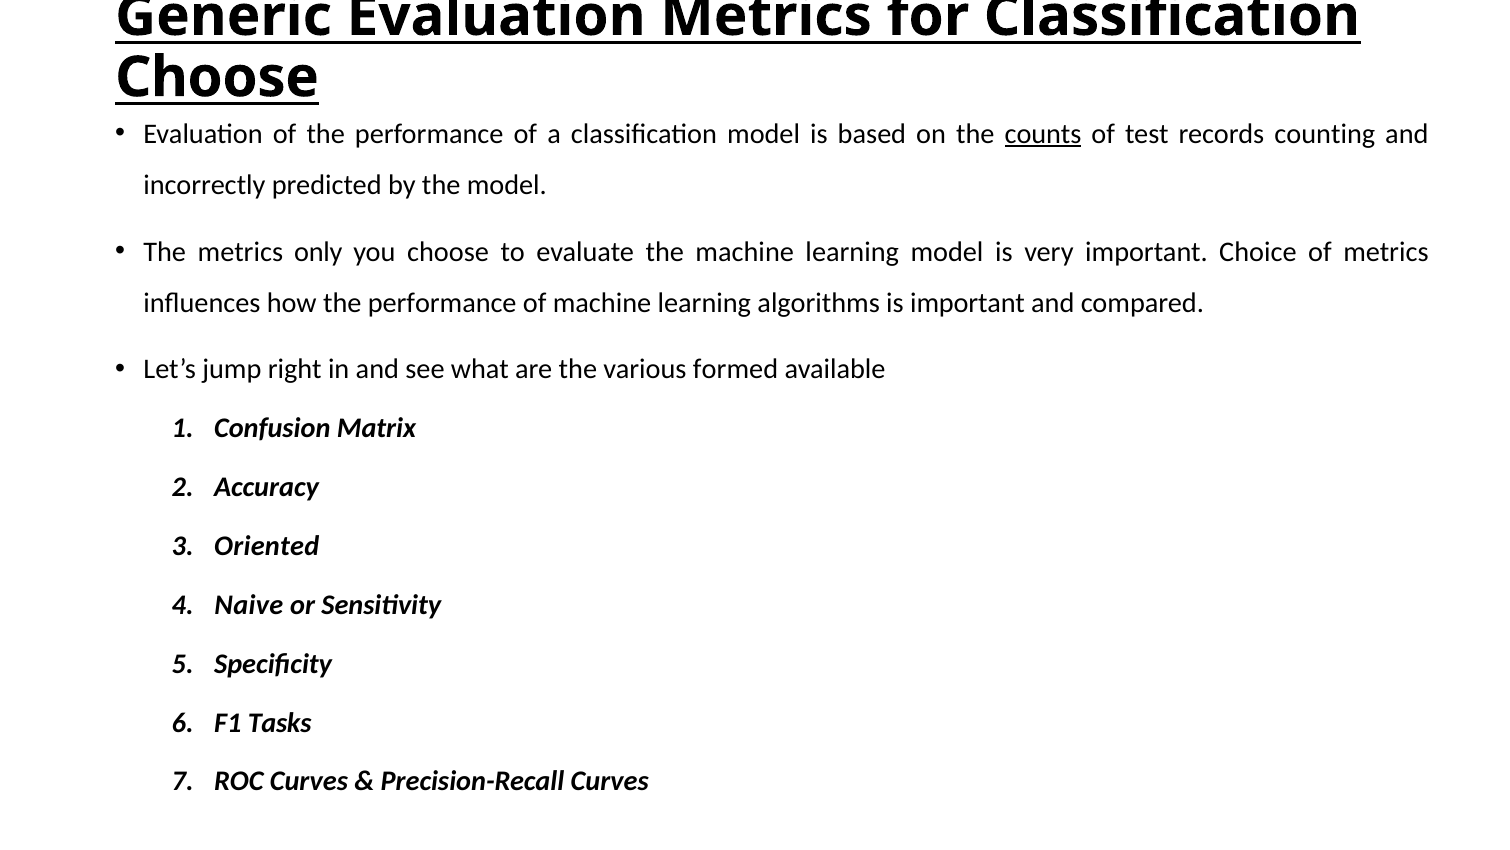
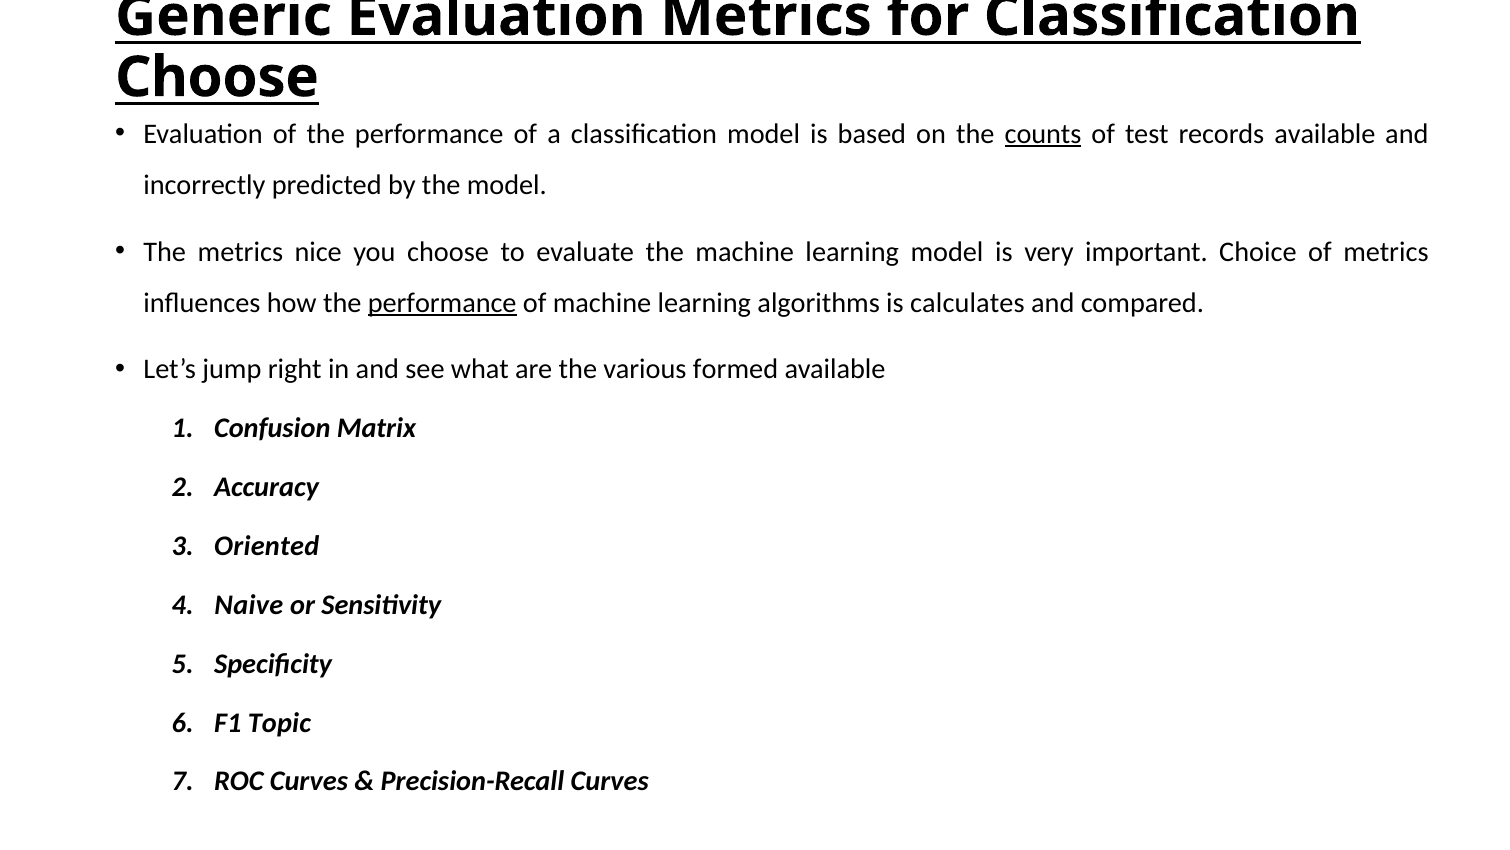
records counting: counting -> available
only: only -> nice
performance at (442, 303) underline: none -> present
is important: important -> calculates
Tasks: Tasks -> Topic
